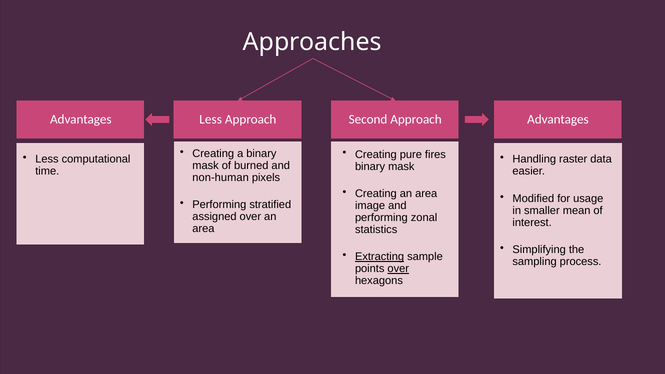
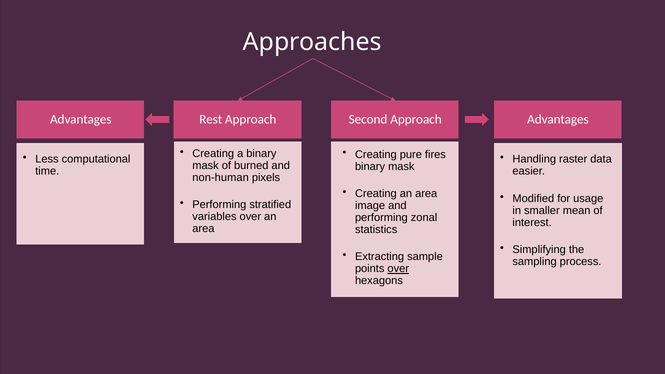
Less at (211, 119): Less -> Rest
assigned: assigned -> variables
Extracting underline: present -> none
